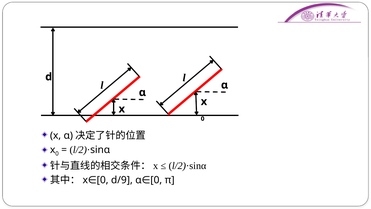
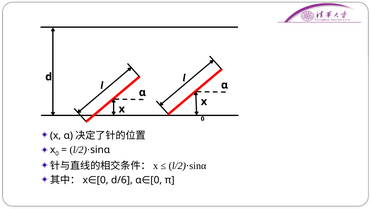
d/9: d/9 -> d/6
